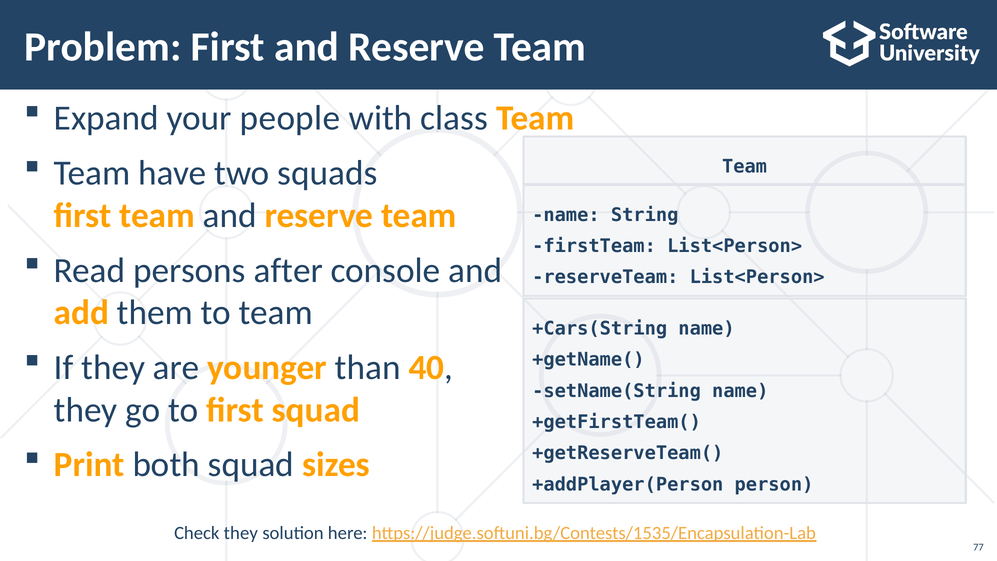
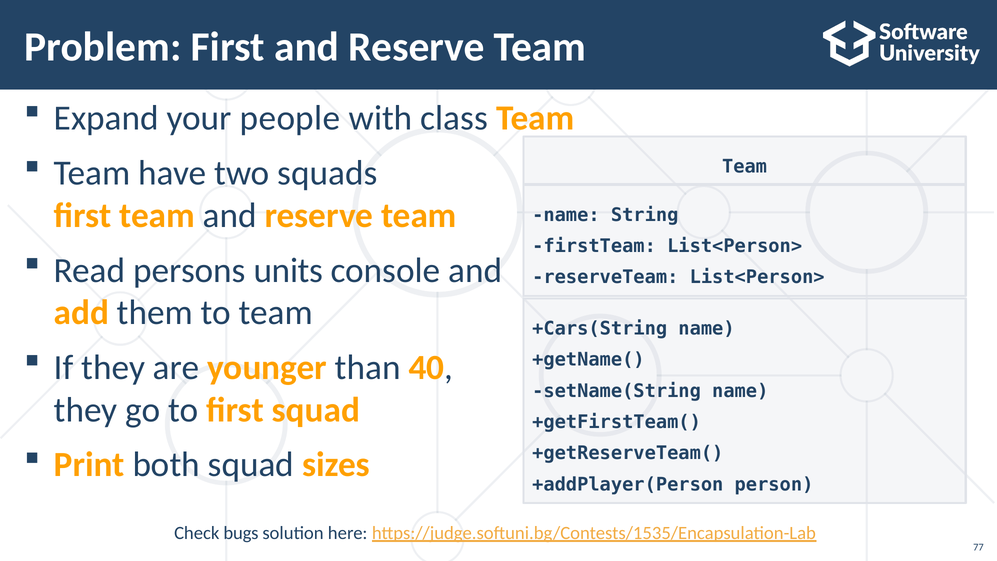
after: after -> units
Check they: they -> bugs
